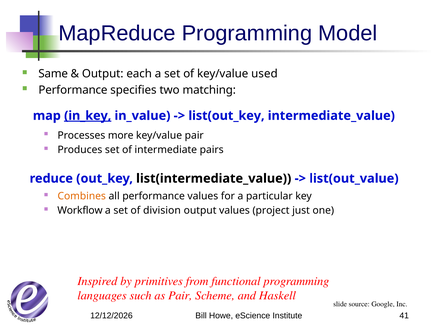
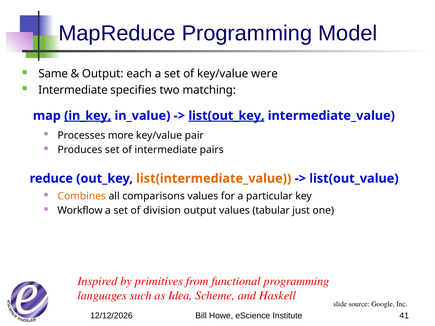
used: used -> were
Performance at (73, 90): Performance -> Intermediate
list(out_key underline: none -> present
list(intermediate_value colour: black -> orange
all performance: performance -> comparisons
project: project -> tabular
as Pair: Pair -> Idea
